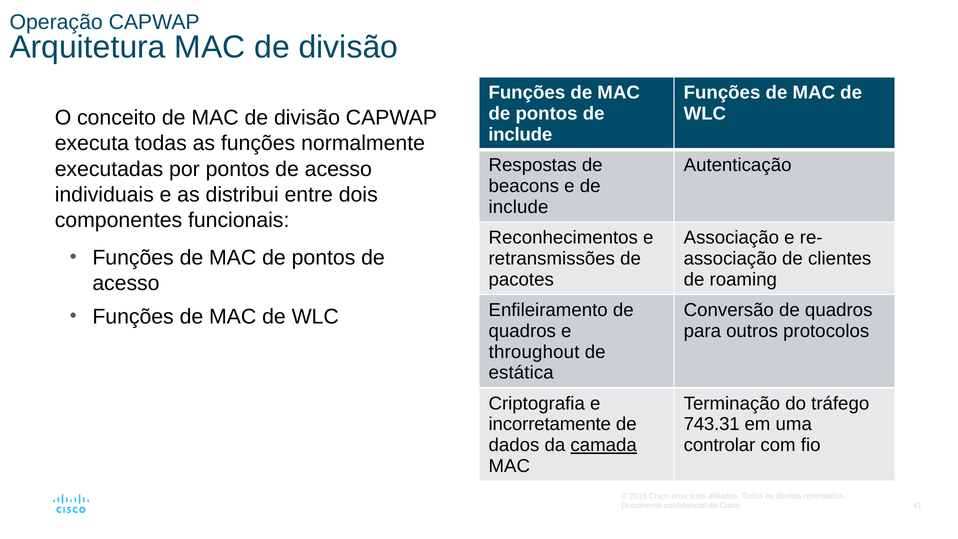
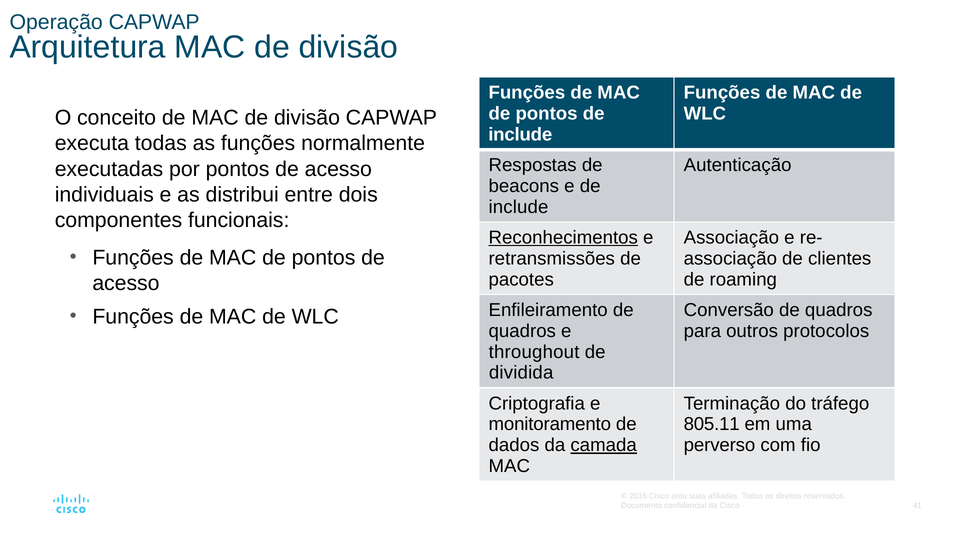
Reconhecimentos underline: none -> present
estática: estática -> dividida
incorretamente: incorretamente -> monitoramento
743.31: 743.31 -> 805.11
controlar: controlar -> perverso
